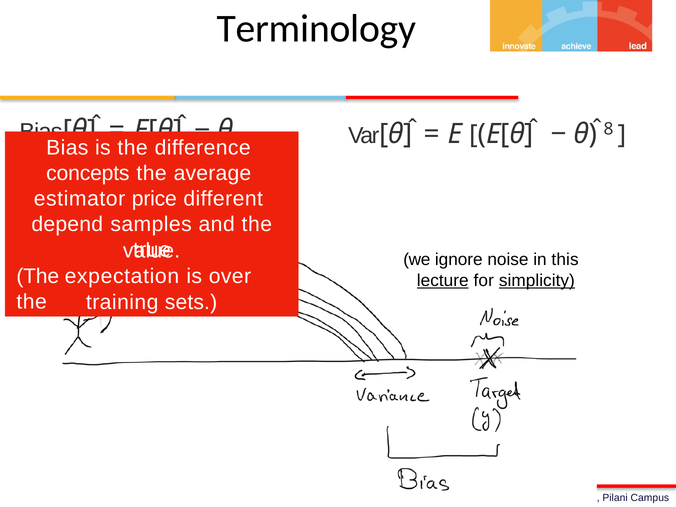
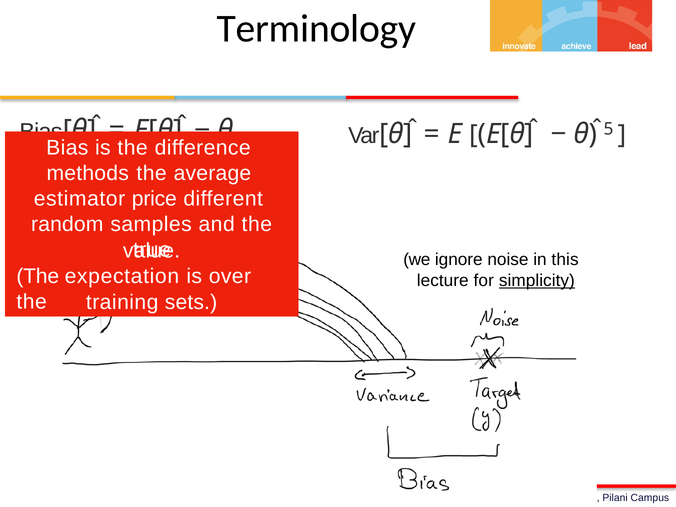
8: 8 -> 5
concepts: concepts -> methods
depend: depend -> random
lecture underline: present -> none
